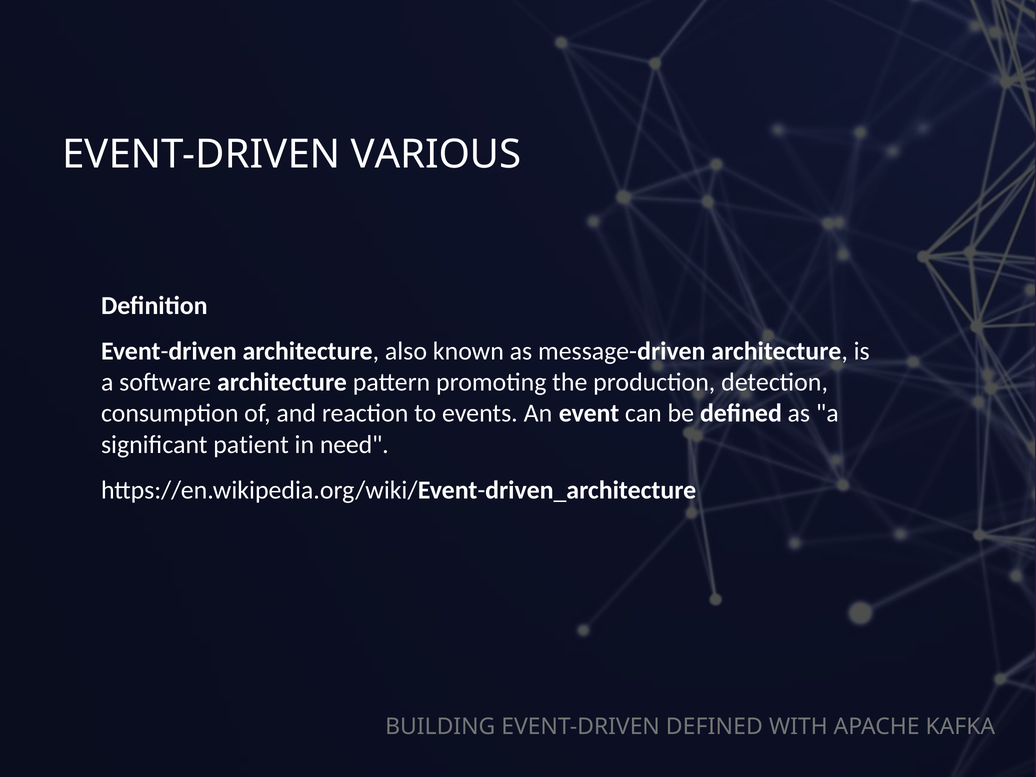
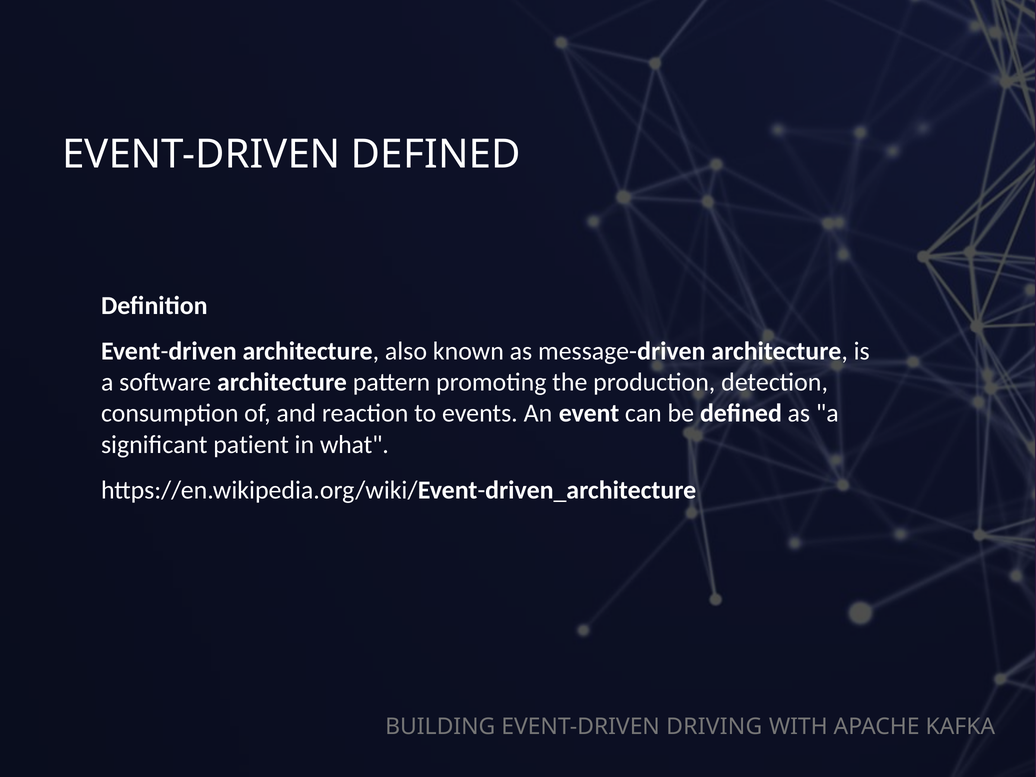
EVENT-DRIVEN VARIOUS: VARIOUS -> DEFINED
need: need -> what
EVENT-DRIVEN DEFINED: DEFINED -> DRIVING
